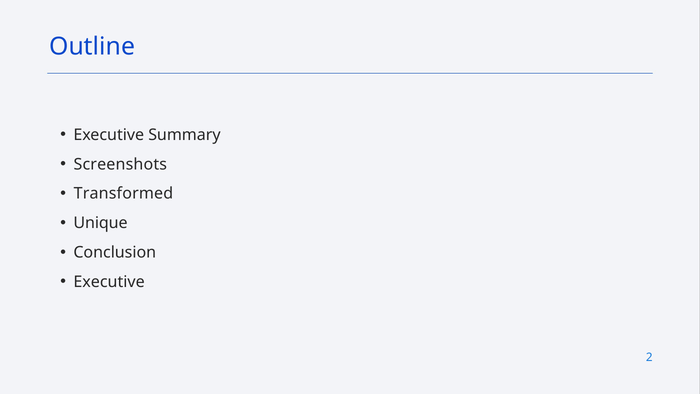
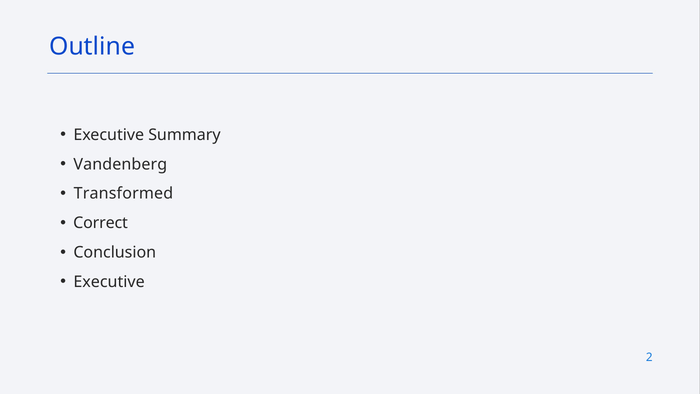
Screenshots: Screenshots -> Vandenberg
Unique: Unique -> Correct
